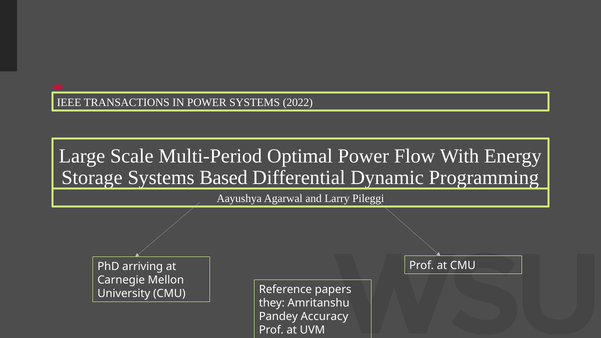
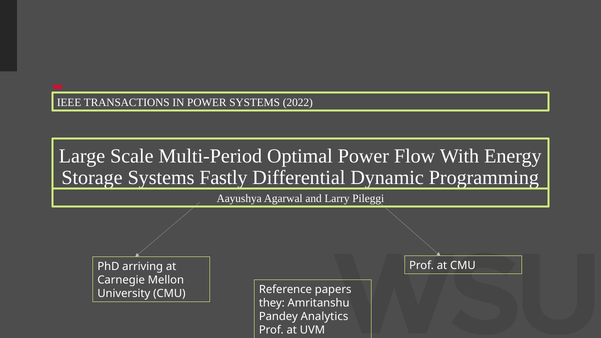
Based: Based -> Fastly
Accuracy: Accuracy -> Analytics
